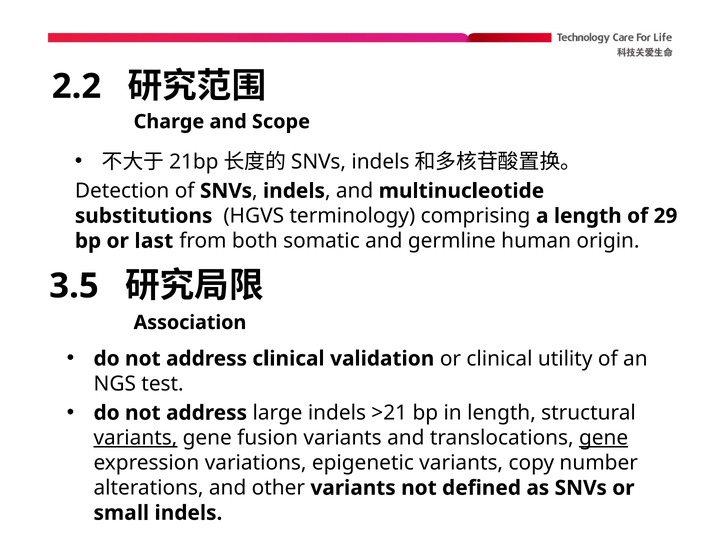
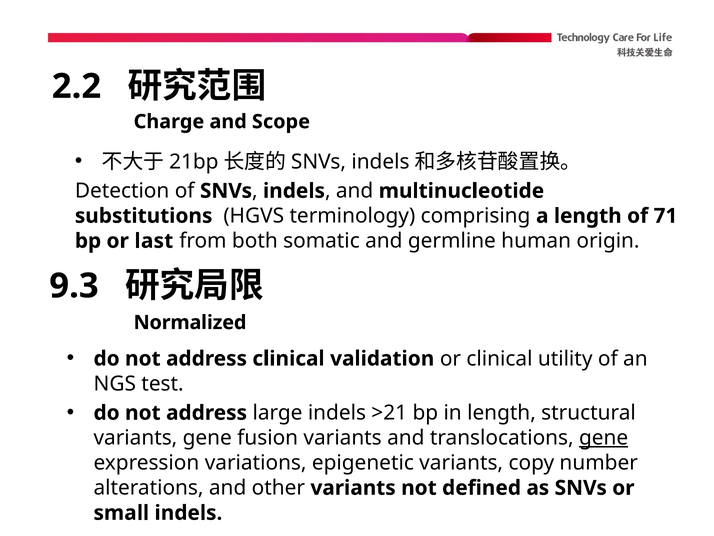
29: 29 -> 71
3.5: 3.5 -> 9.3
Association: Association -> Normalized
variants at (135, 437) underline: present -> none
